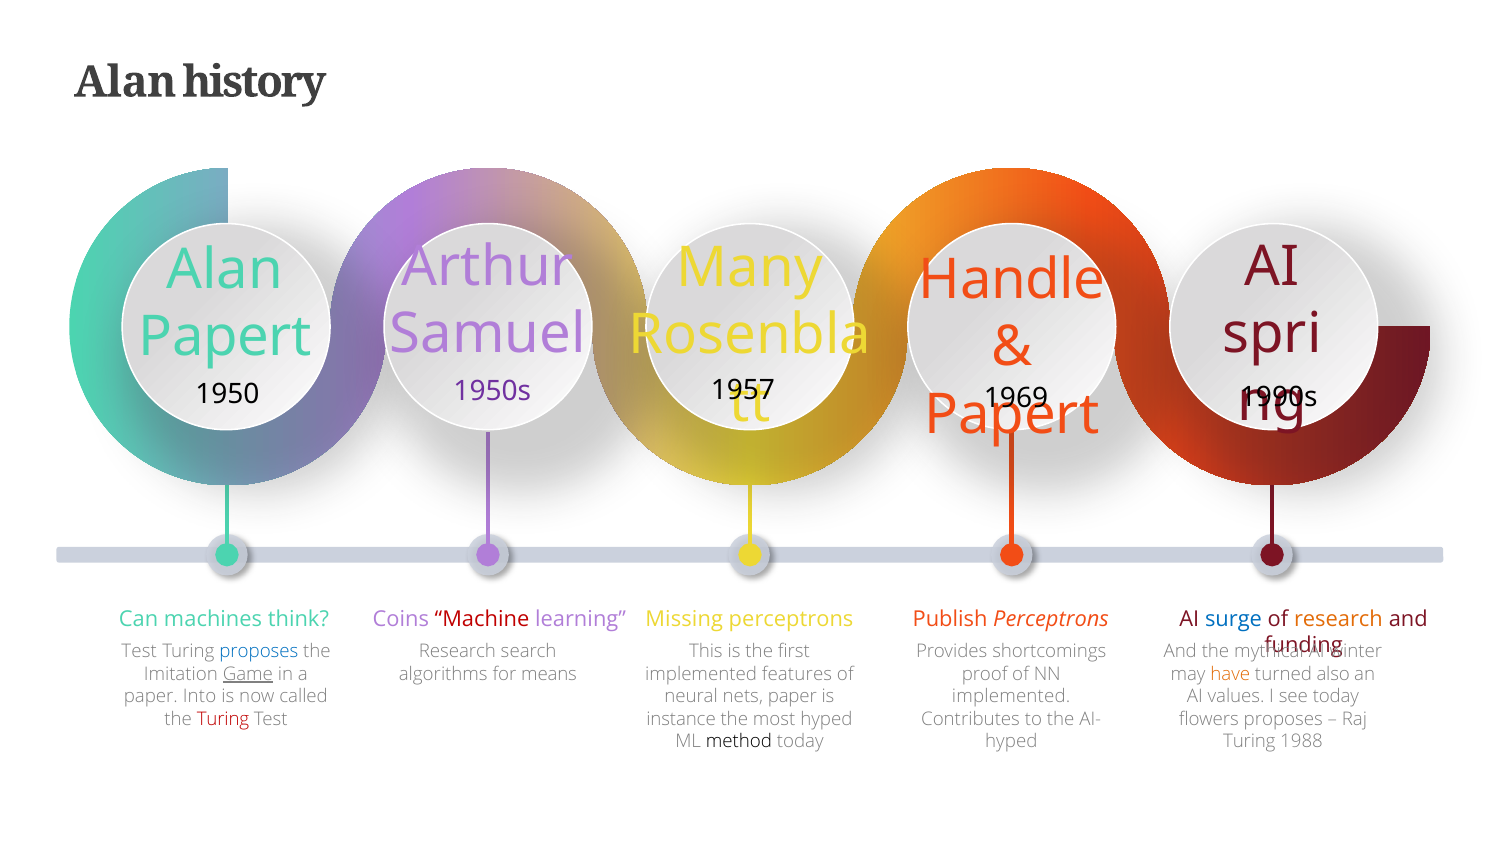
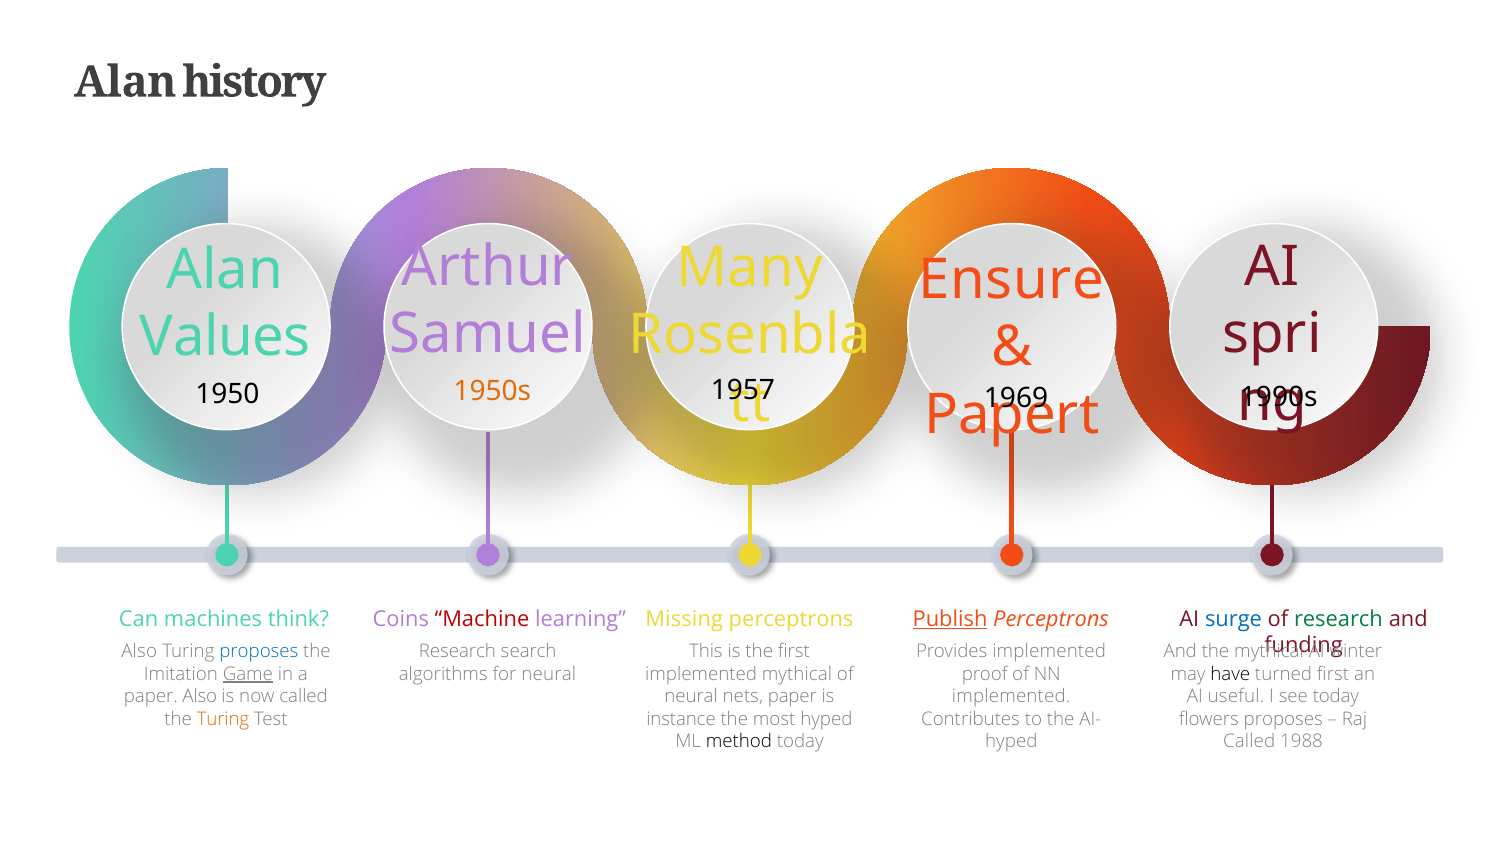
Handle: Handle -> Ensure
Papert at (225, 337): Papert -> Values
1950s colour: purple -> orange
Publish underline: none -> present
research at (1338, 619) colour: orange -> green
Test at (139, 651): Test -> Also
Provides shortcomings: shortcomings -> implemented
for means: means -> neural
implemented features: features -> mythical
have colour: orange -> black
turned also: also -> first
paper Into: Into -> Also
values: values -> useful
Turing at (223, 719) colour: red -> orange
Turing at (1249, 741): Turing -> Called
